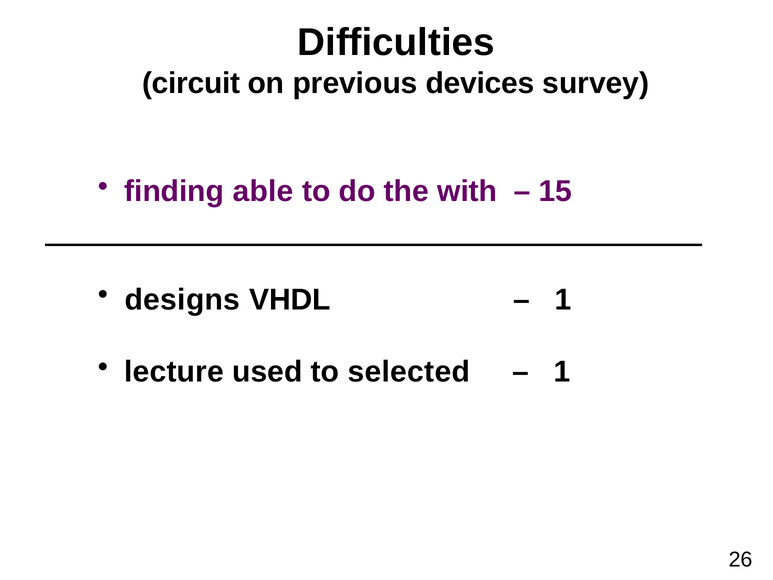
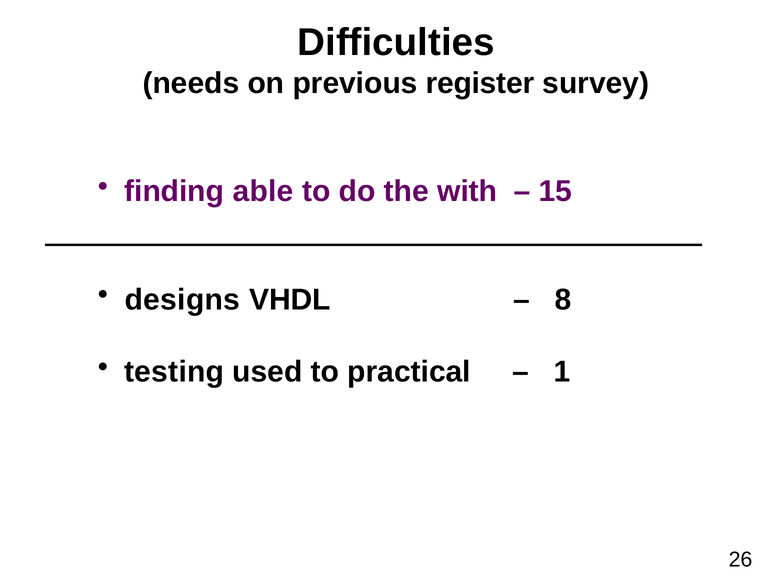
circuit: circuit -> needs
devices: devices -> register
1 at (563, 300): 1 -> 8
lecture: lecture -> testing
selected: selected -> practical
